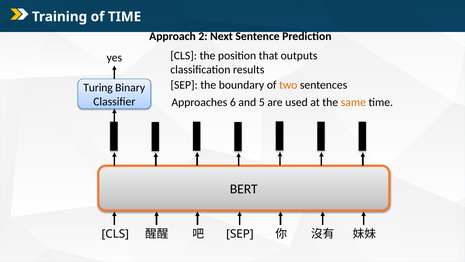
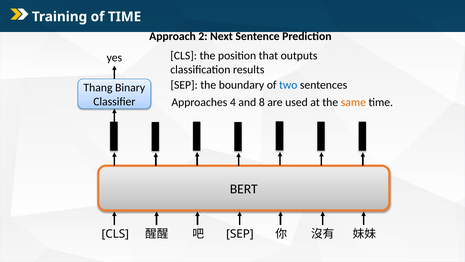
two colour: orange -> blue
Turing: Turing -> Thang
6: 6 -> 4
5: 5 -> 8
